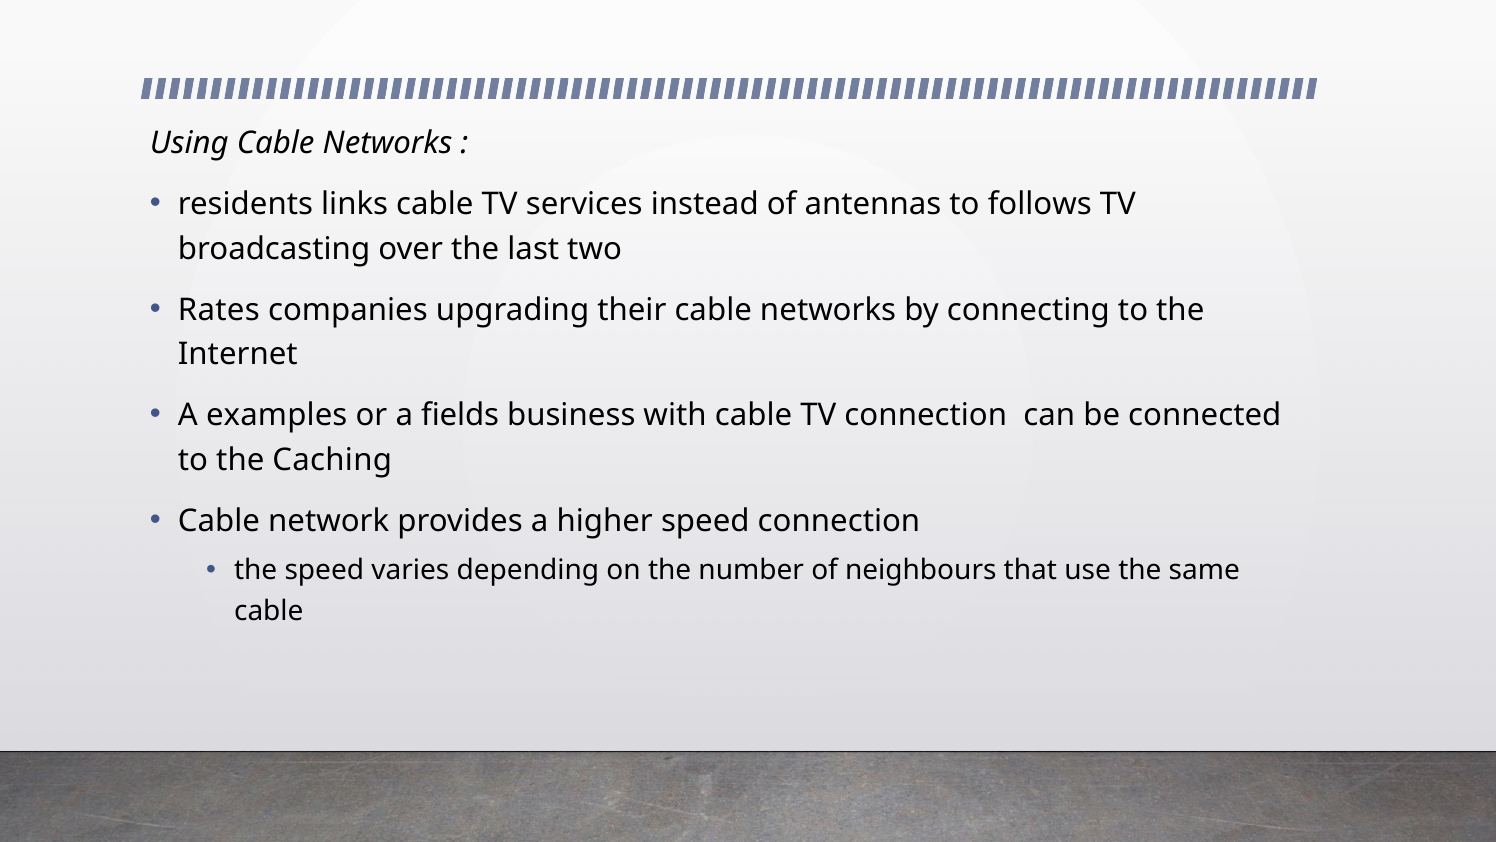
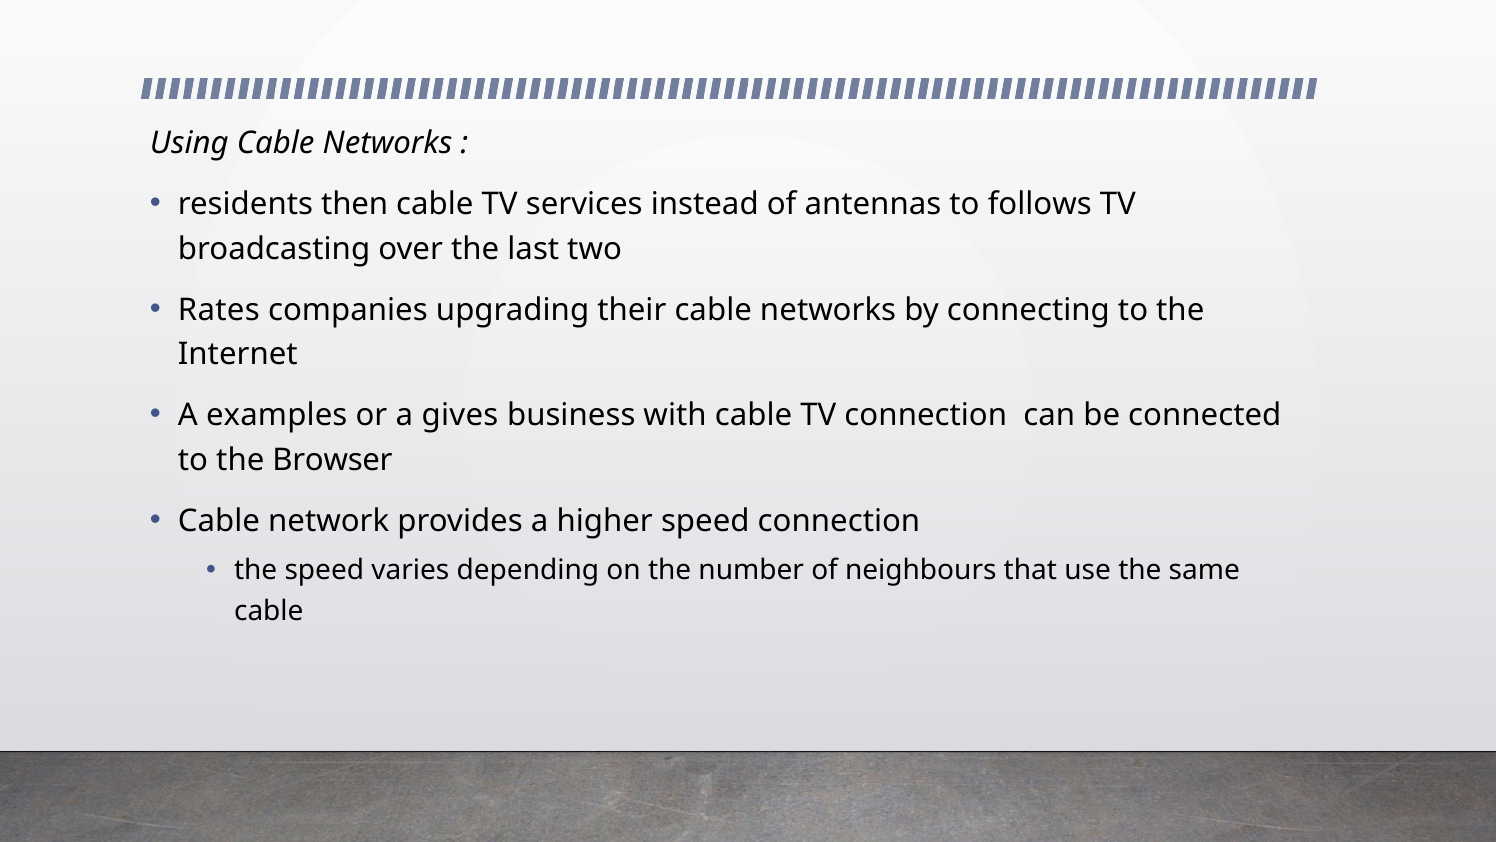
links: links -> then
fields: fields -> gives
Caching: Caching -> Browser
